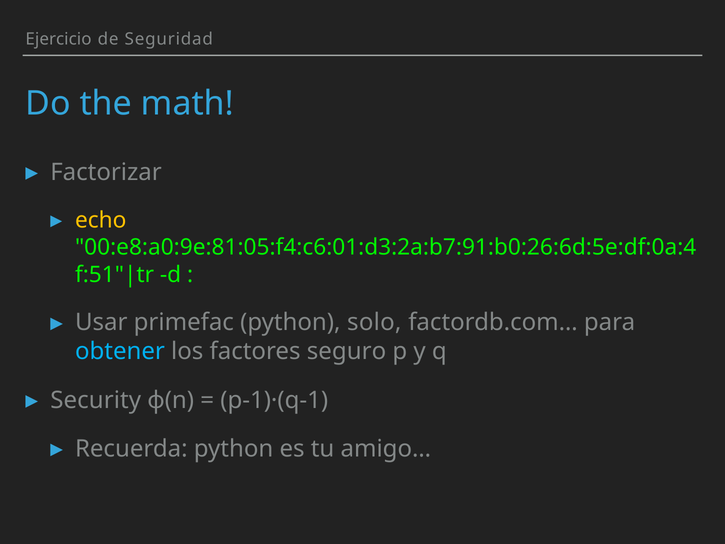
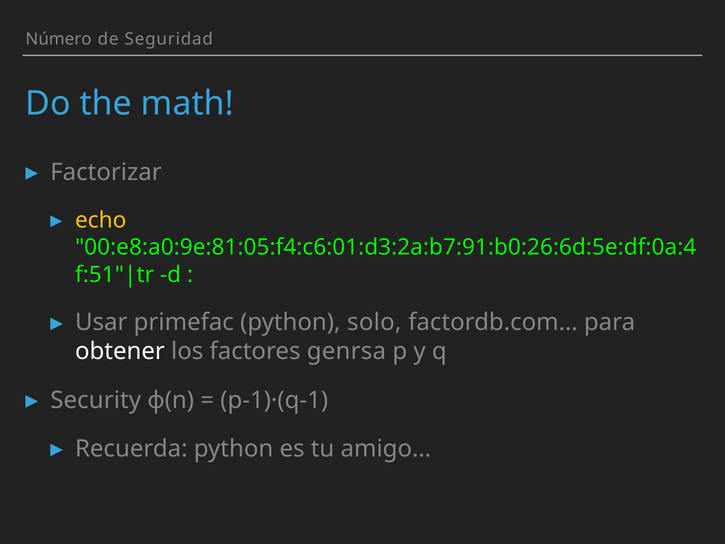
Ejercicio: Ejercicio -> Número
obtener colour: light blue -> white
seguro: seguro -> genrsa
